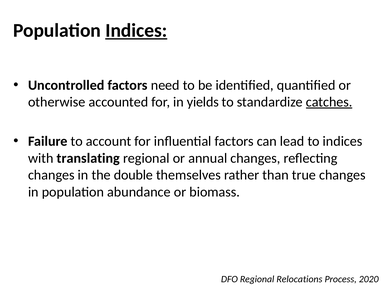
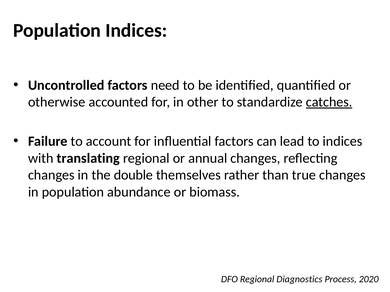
Indices at (136, 31) underline: present -> none
yields: yields -> other
Relocations: Relocations -> Diagnostics
